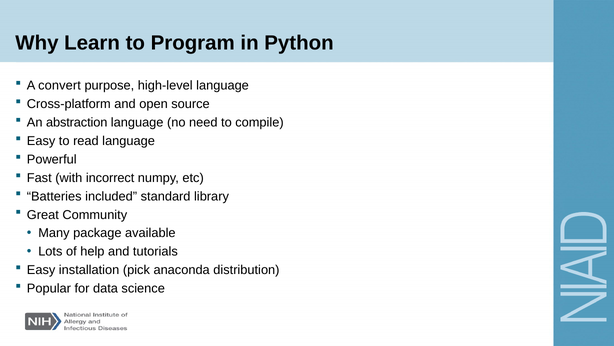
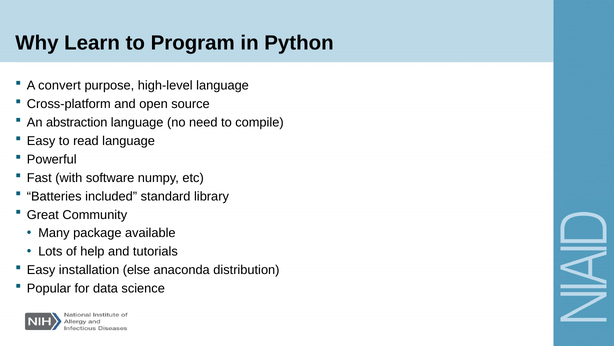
incorrect: incorrect -> software
pick: pick -> else
